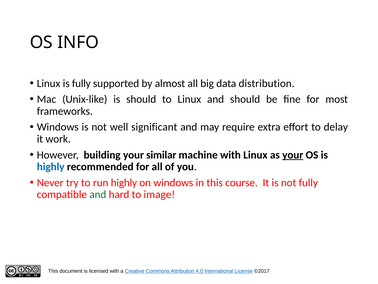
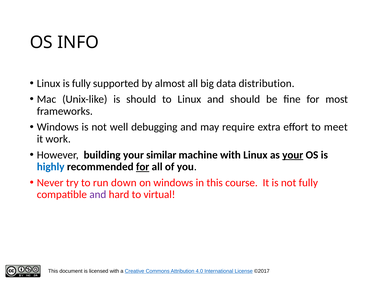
significant: significant -> debugging
delay: delay -> meet
for at (143, 167) underline: none -> present
run highly: highly -> down
and at (98, 194) colour: green -> purple
image: image -> virtual
